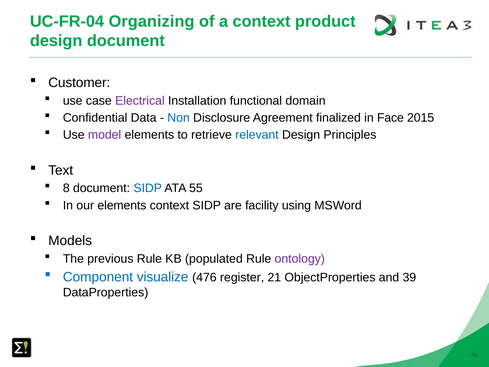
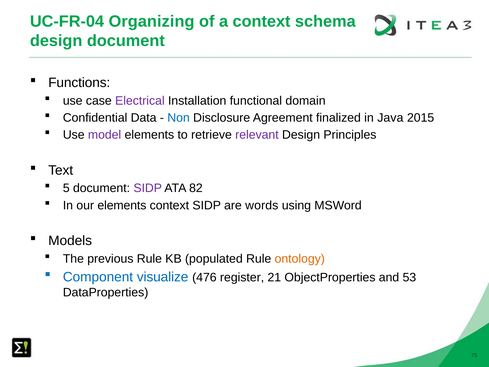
product: product -> schema
Customer: Customer -> Functions
Face: Face -> Java
relevant colour: blue -> purple
8: 8 -> 5
SIDP at (148, 188) colour: blue -> purple
55: 55 -> 82
facility: facility -> words
ontology colour: purple -> orange
39: 39 -> 53
